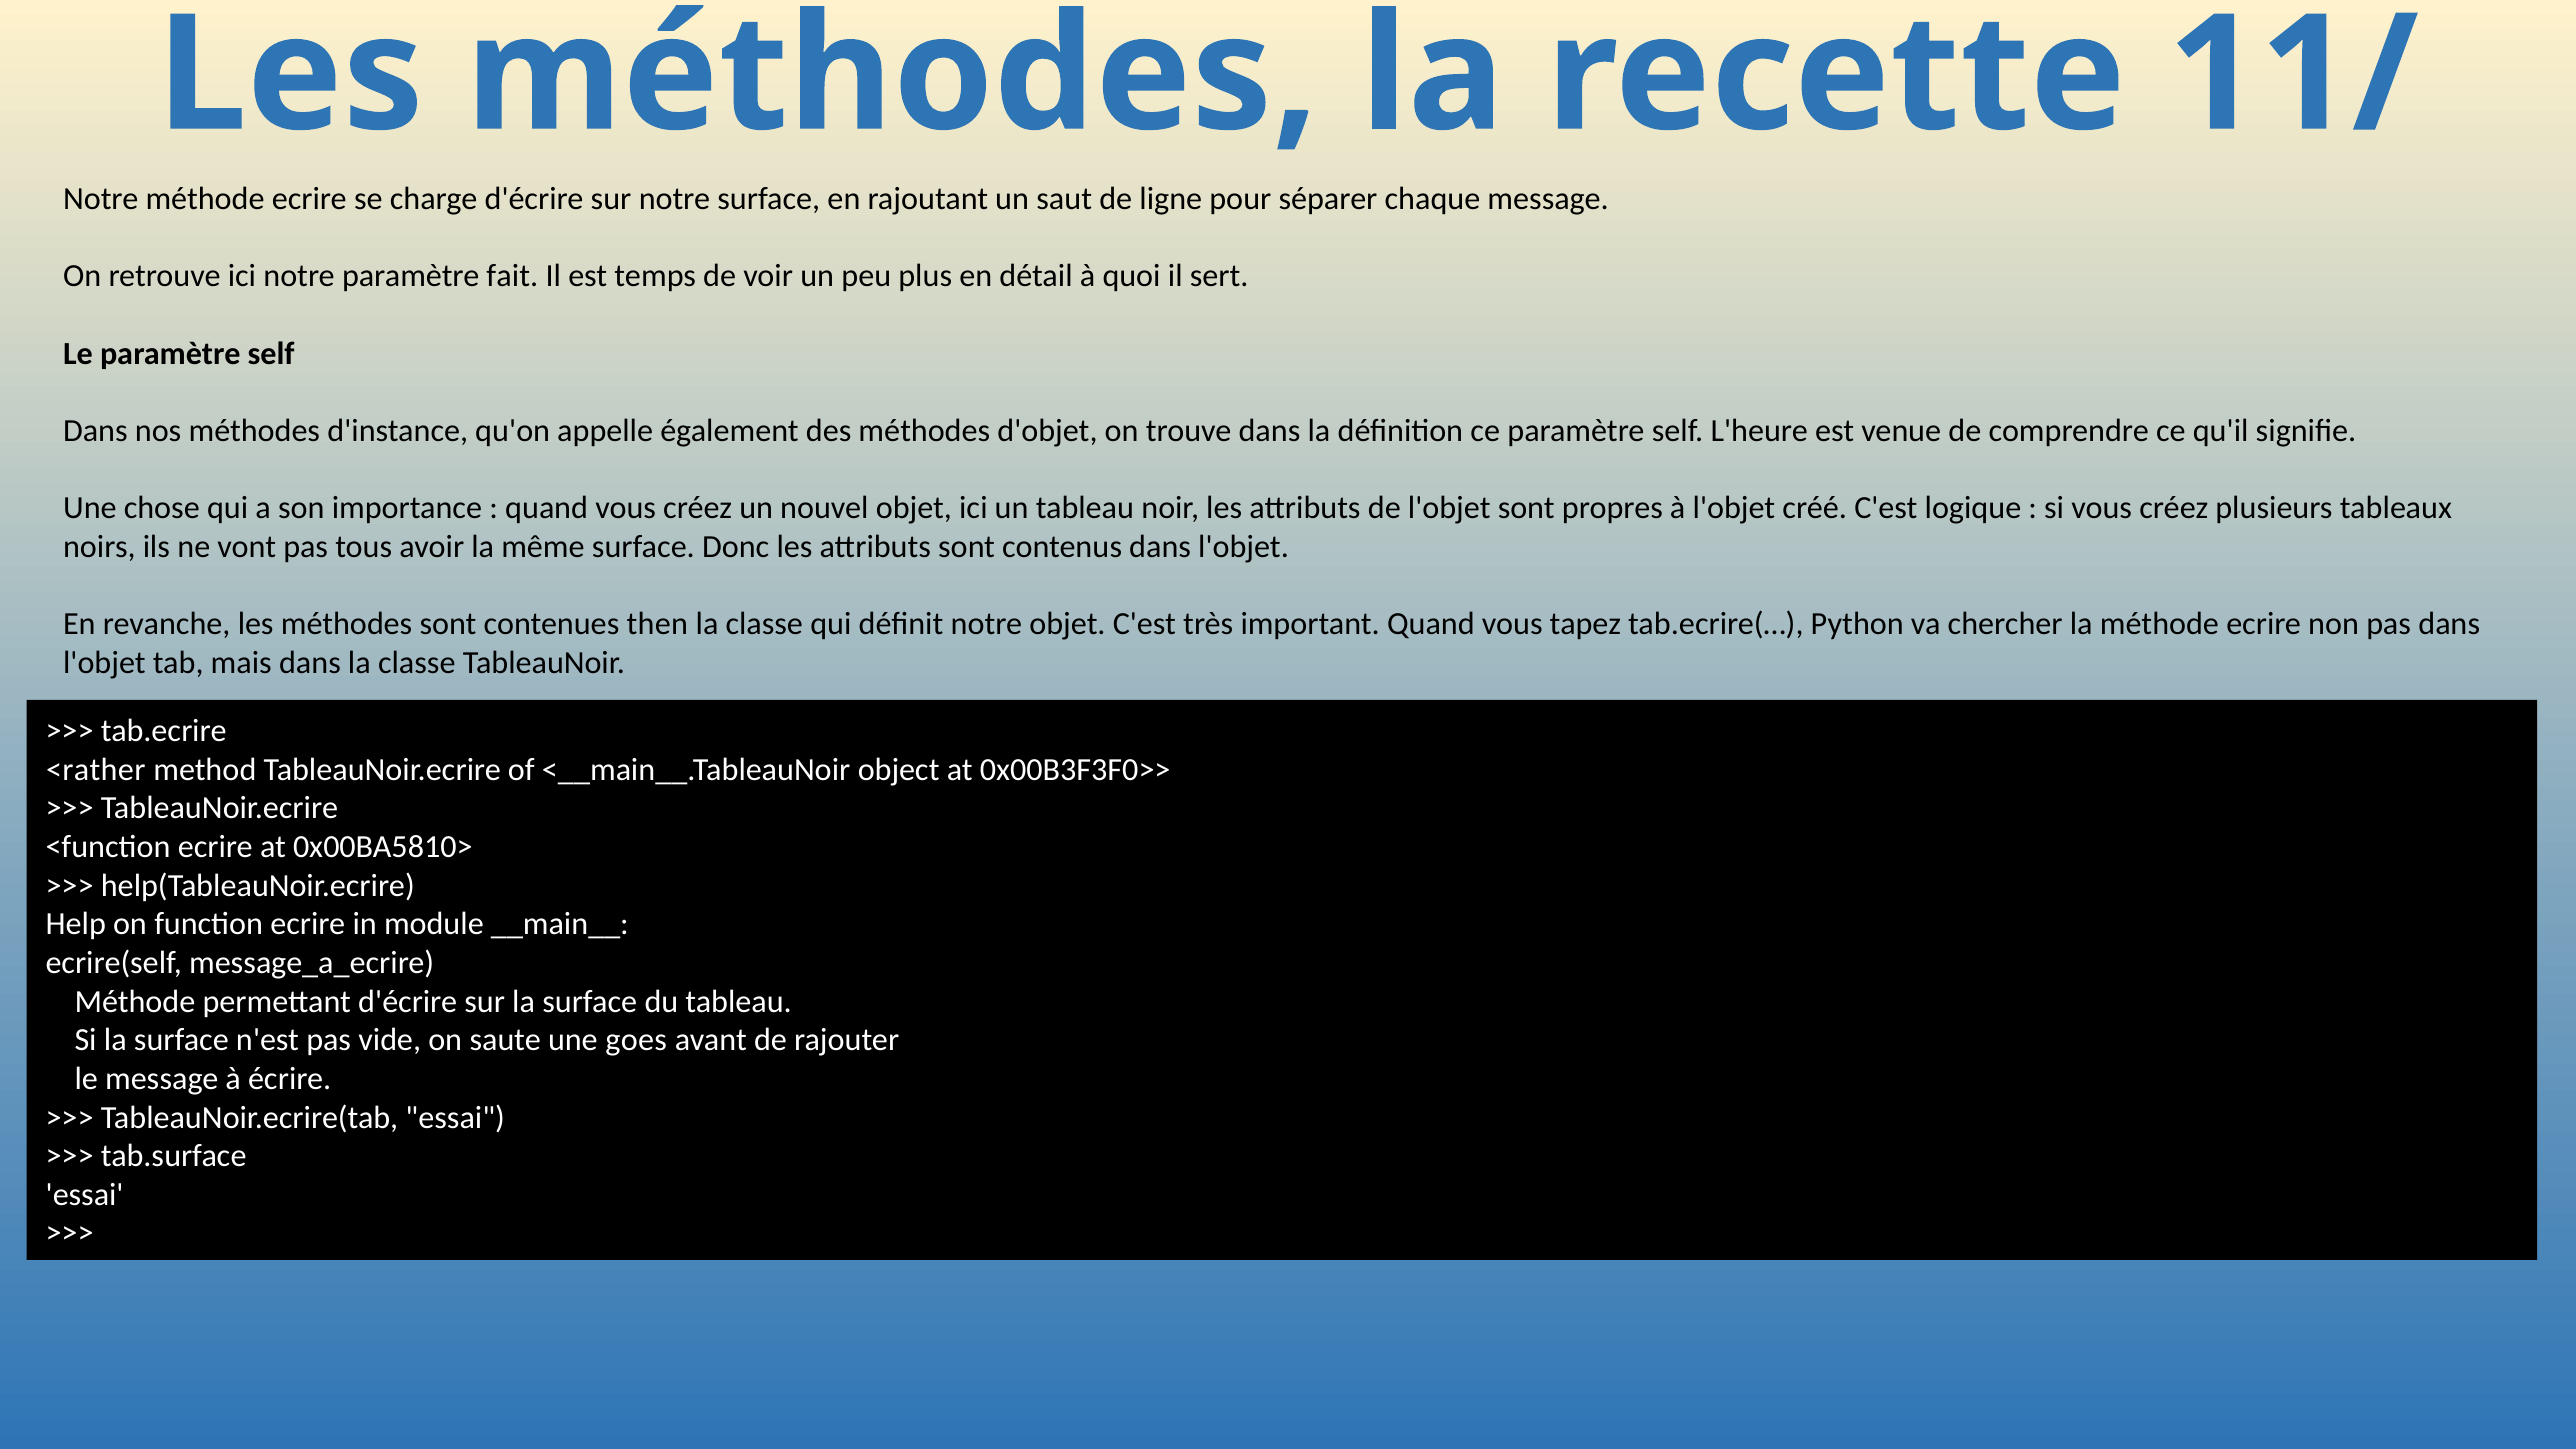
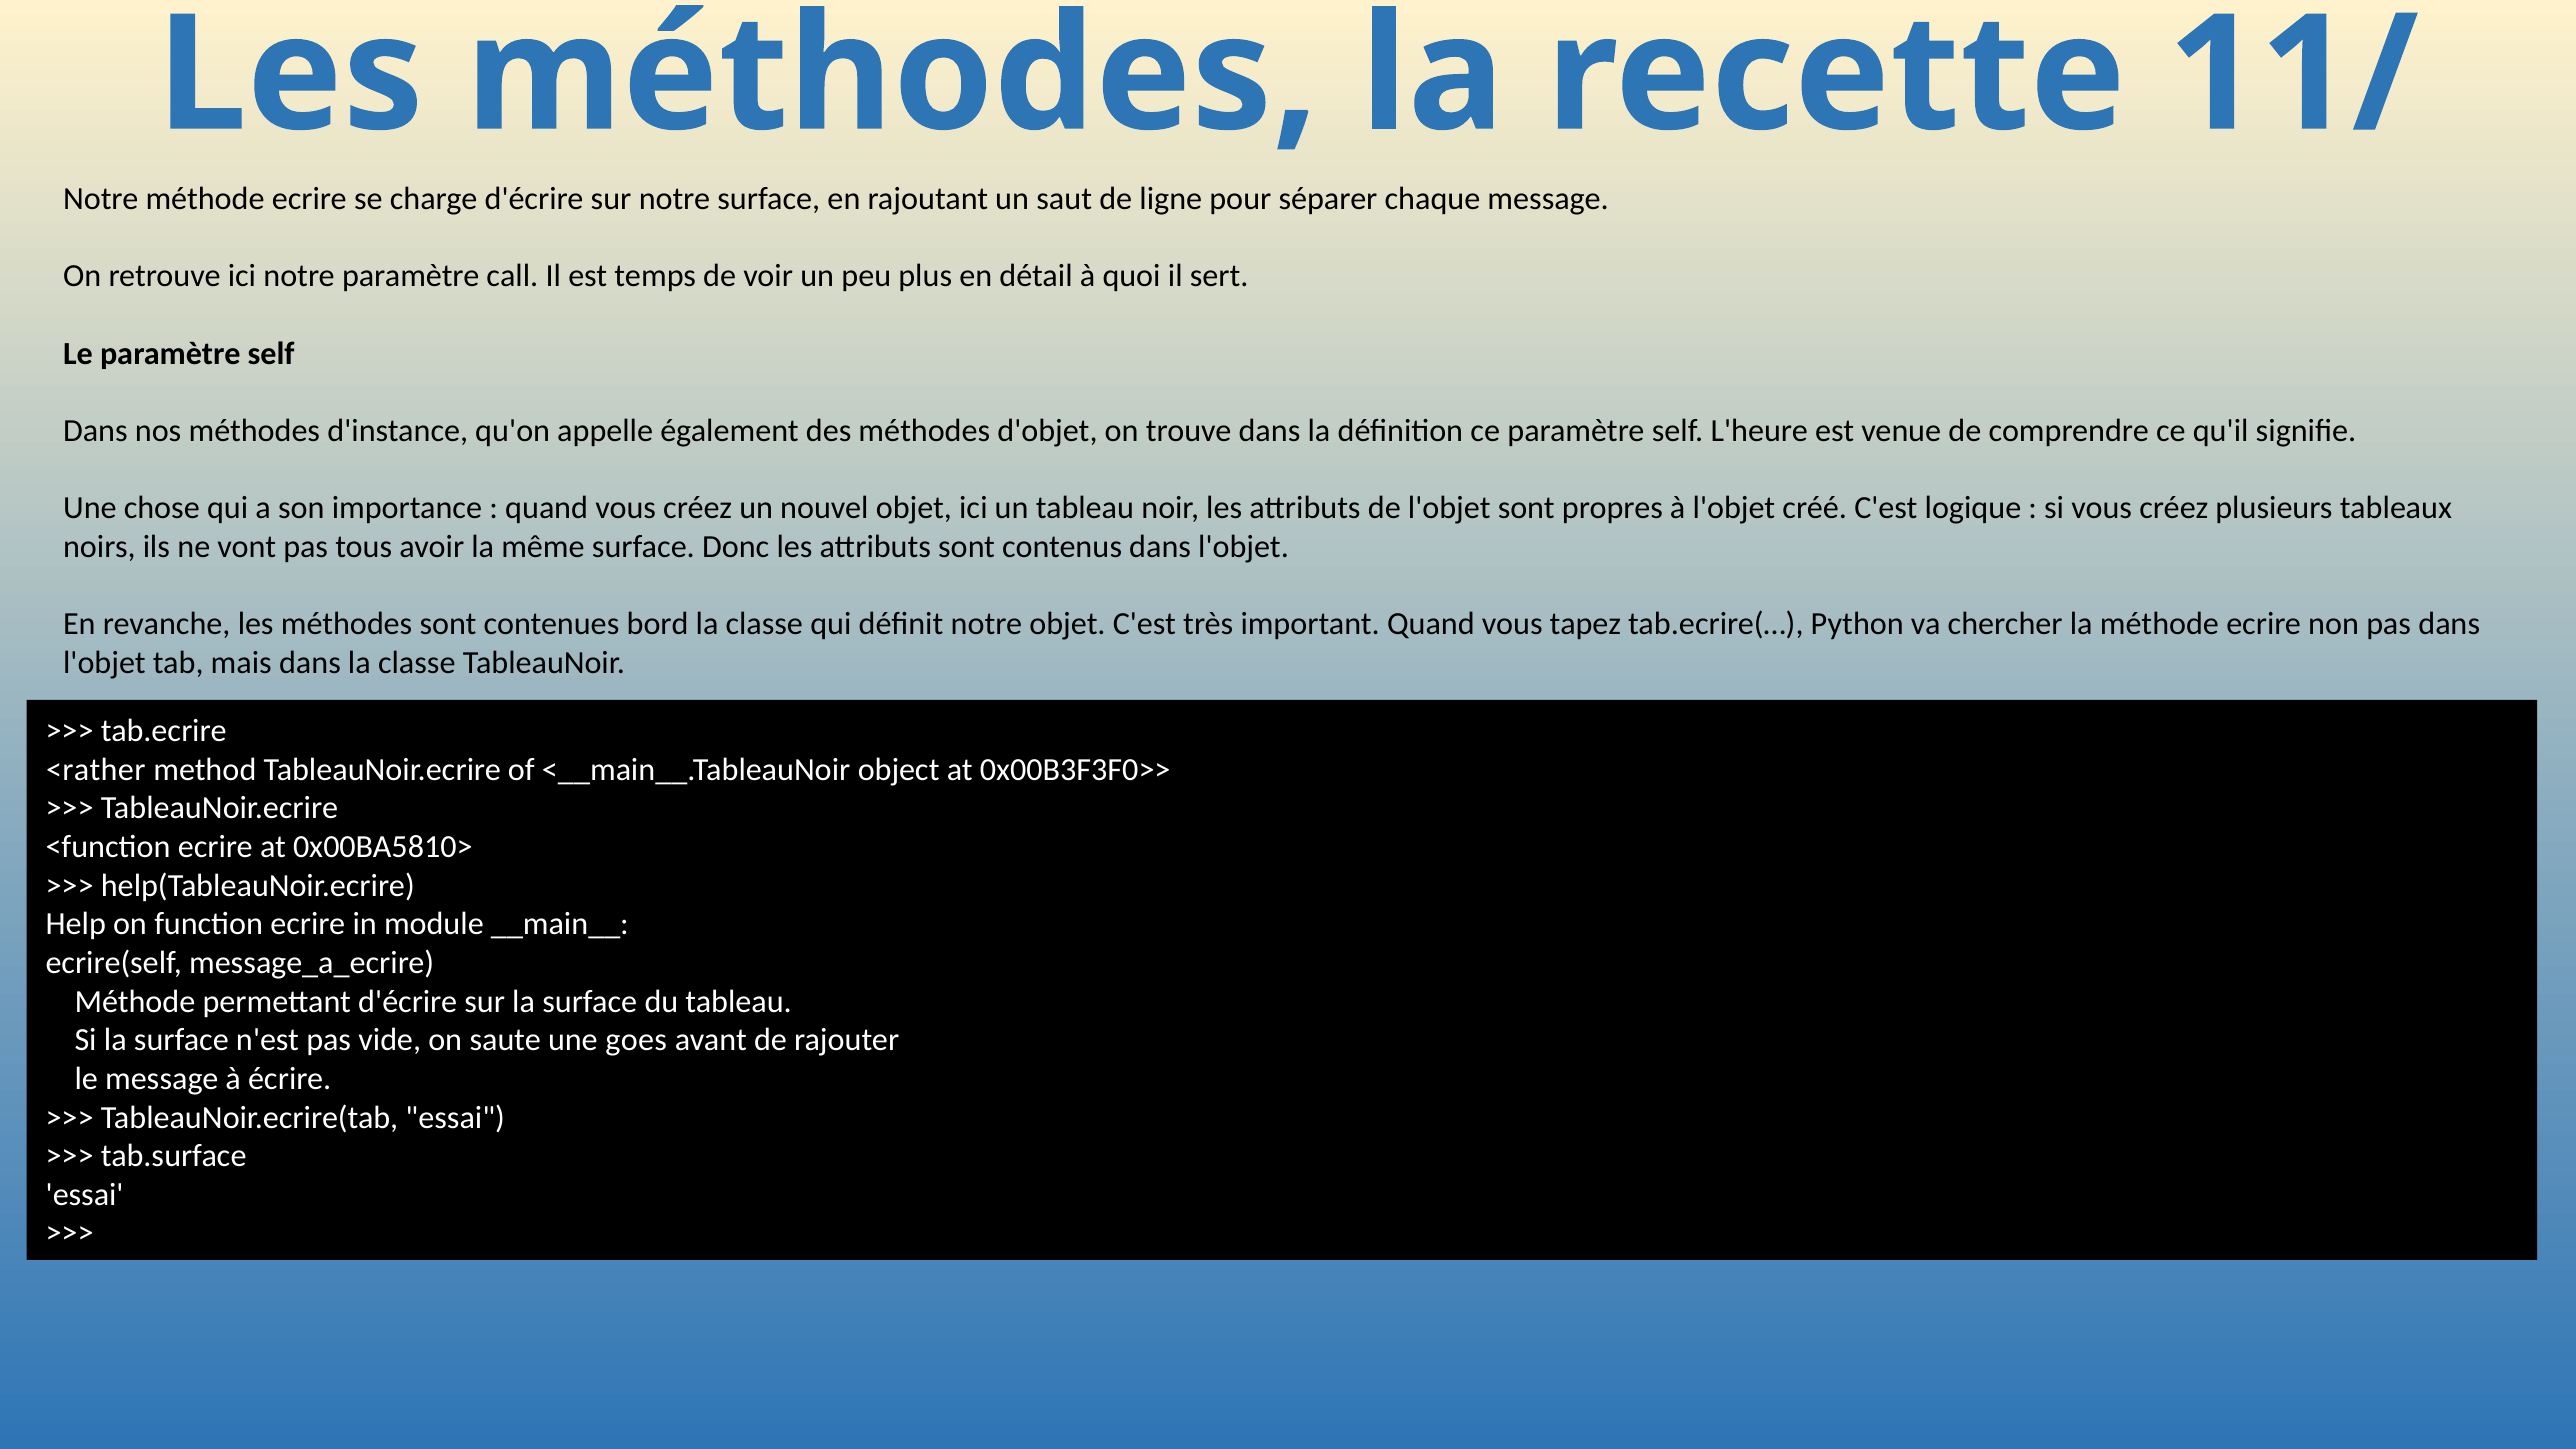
fait: fait -> call
then: then -> bord
